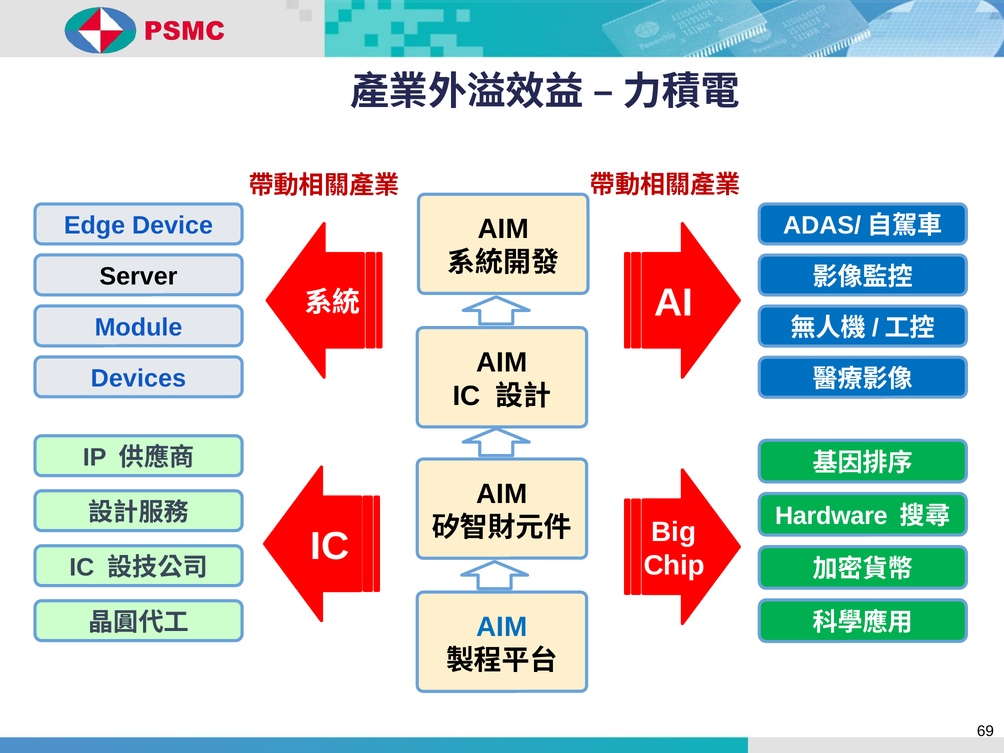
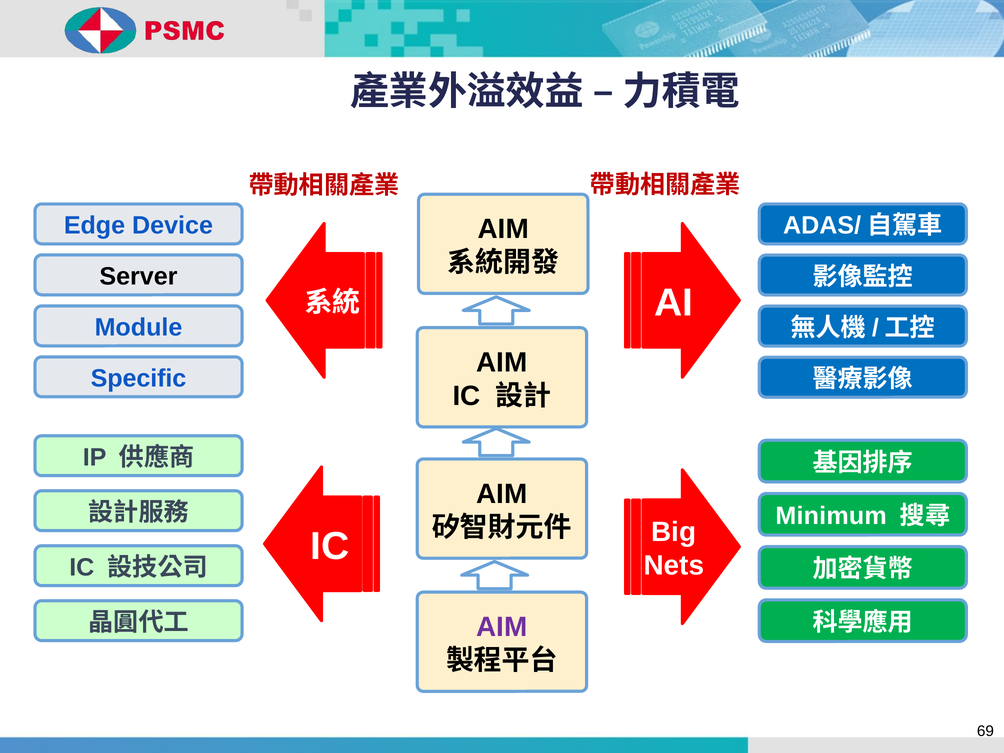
Devices: Devices -> Specific
Hardware: Hardware -> Minimum
Chip: Chip -> Nets
AIM at (502, 627) colour: blue -> purple
